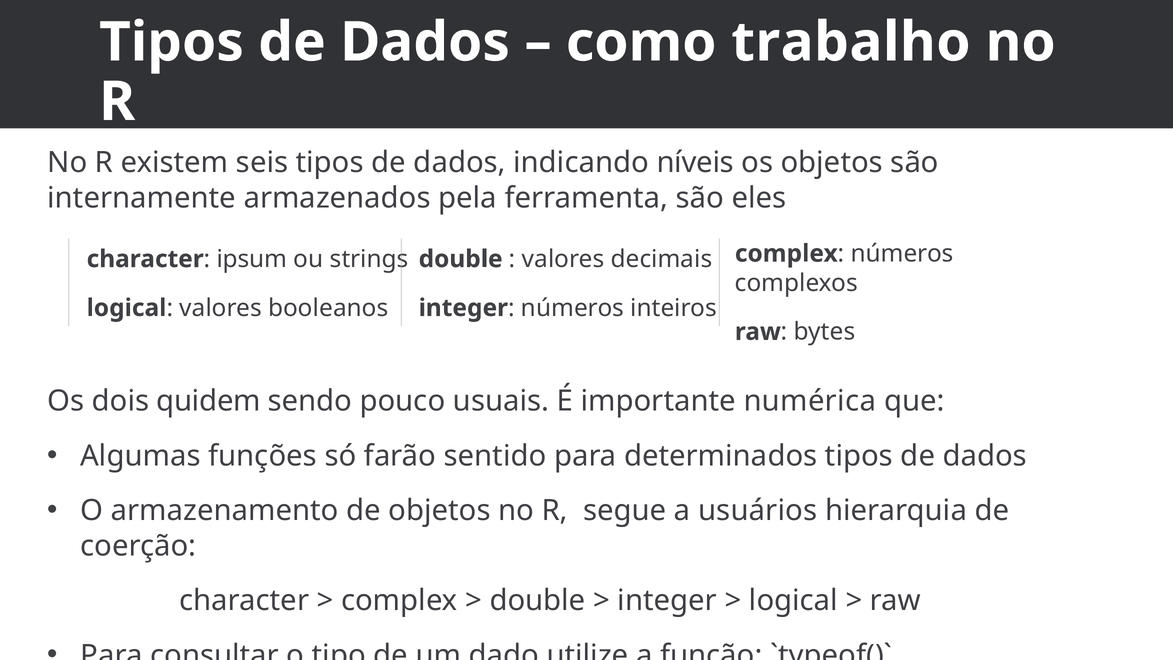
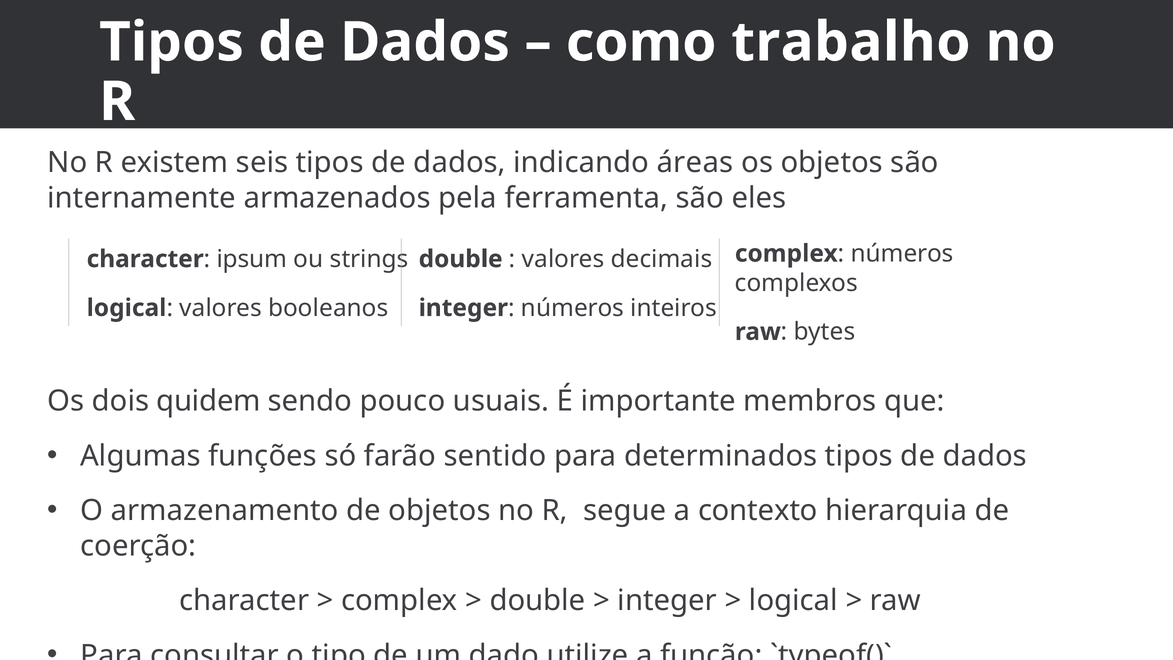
níveis: níveis -> áreas
numérica: numérica -> membros
usuários: usuários -> contexto
